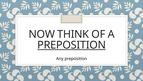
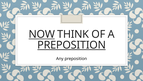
NOW underline: none -> present
